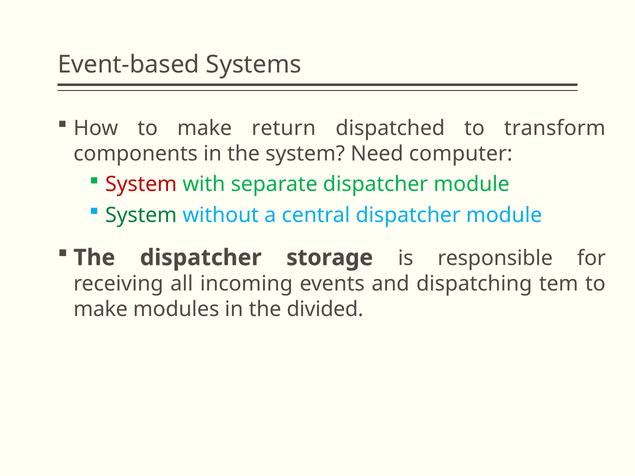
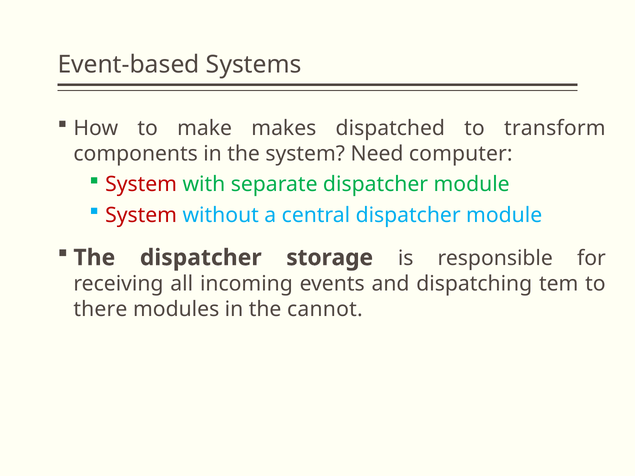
return: return -> makes
System at (141, 215) colour: green -> red
make at (101, 310): make -> there
divided: divided -> cannot
